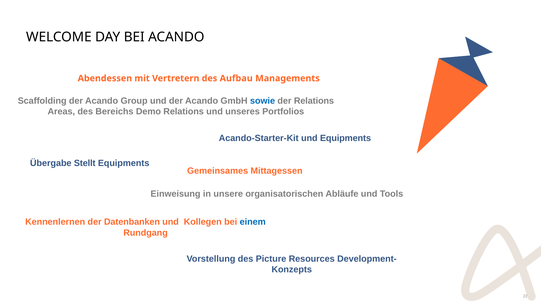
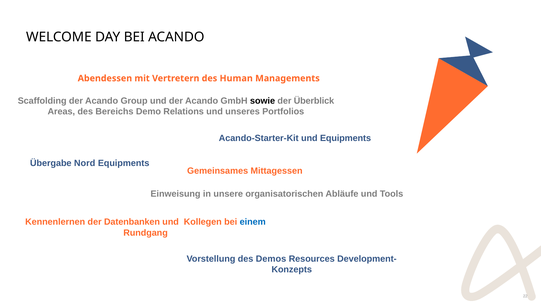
Aufbau: Aufbau -> Human
sowie colour: blue -> black
der Relations: Relations -> Überblick
Stellt: Stellt -> Nord
Picture: Picture -> Demos
